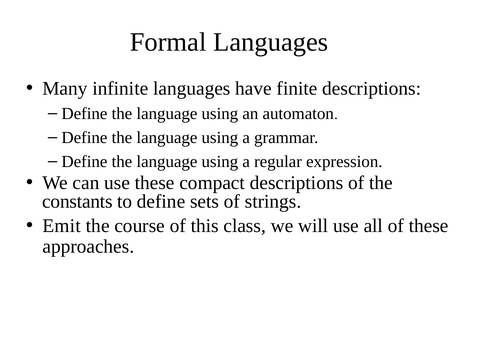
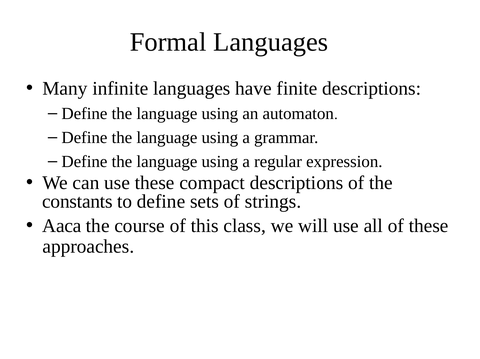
Emit: Emit -> Aaca
